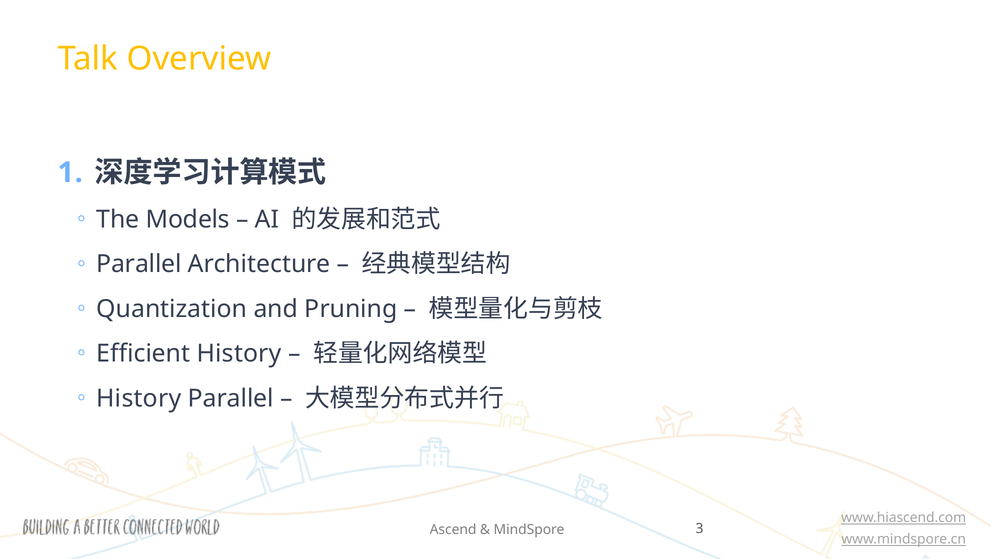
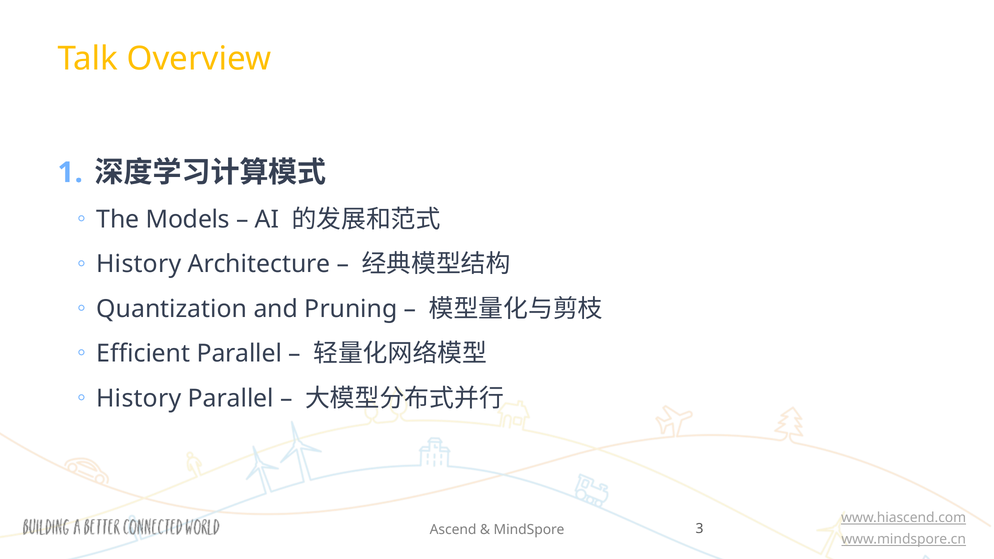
Parallel at (139, 264): Parallel -> History
Efficient History: History -> Parallel
